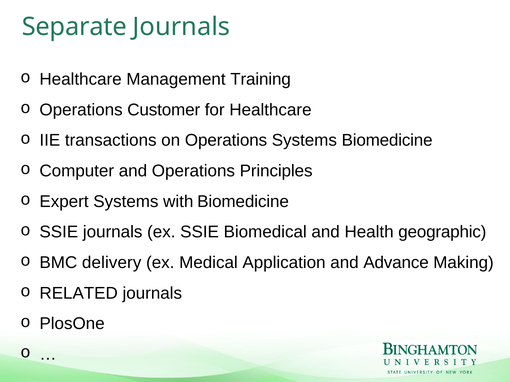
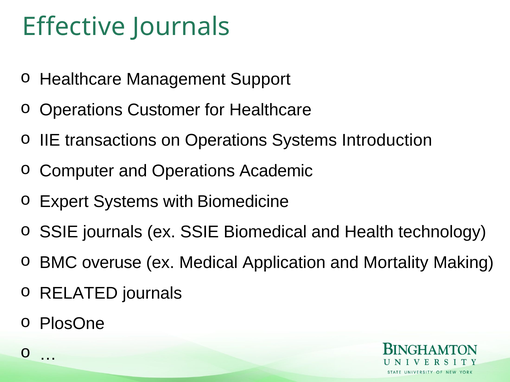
Separate: Separate -> Effective
Training: Training -> Support
Systems Biomedicine: Biomedicine -> Introduction
Principles: Principles -> Academic
geographic: geographic -> technology
delivery: delivery -> overuse
Advance: Advance -> Mortality
